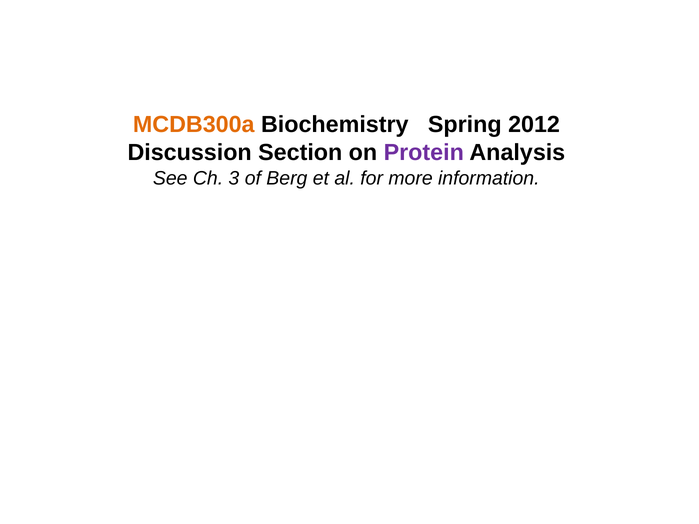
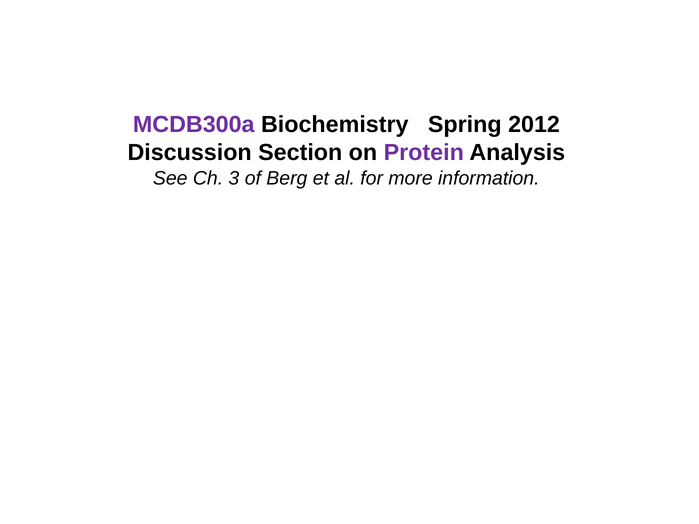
MCDB300a colour: orange -> purple
